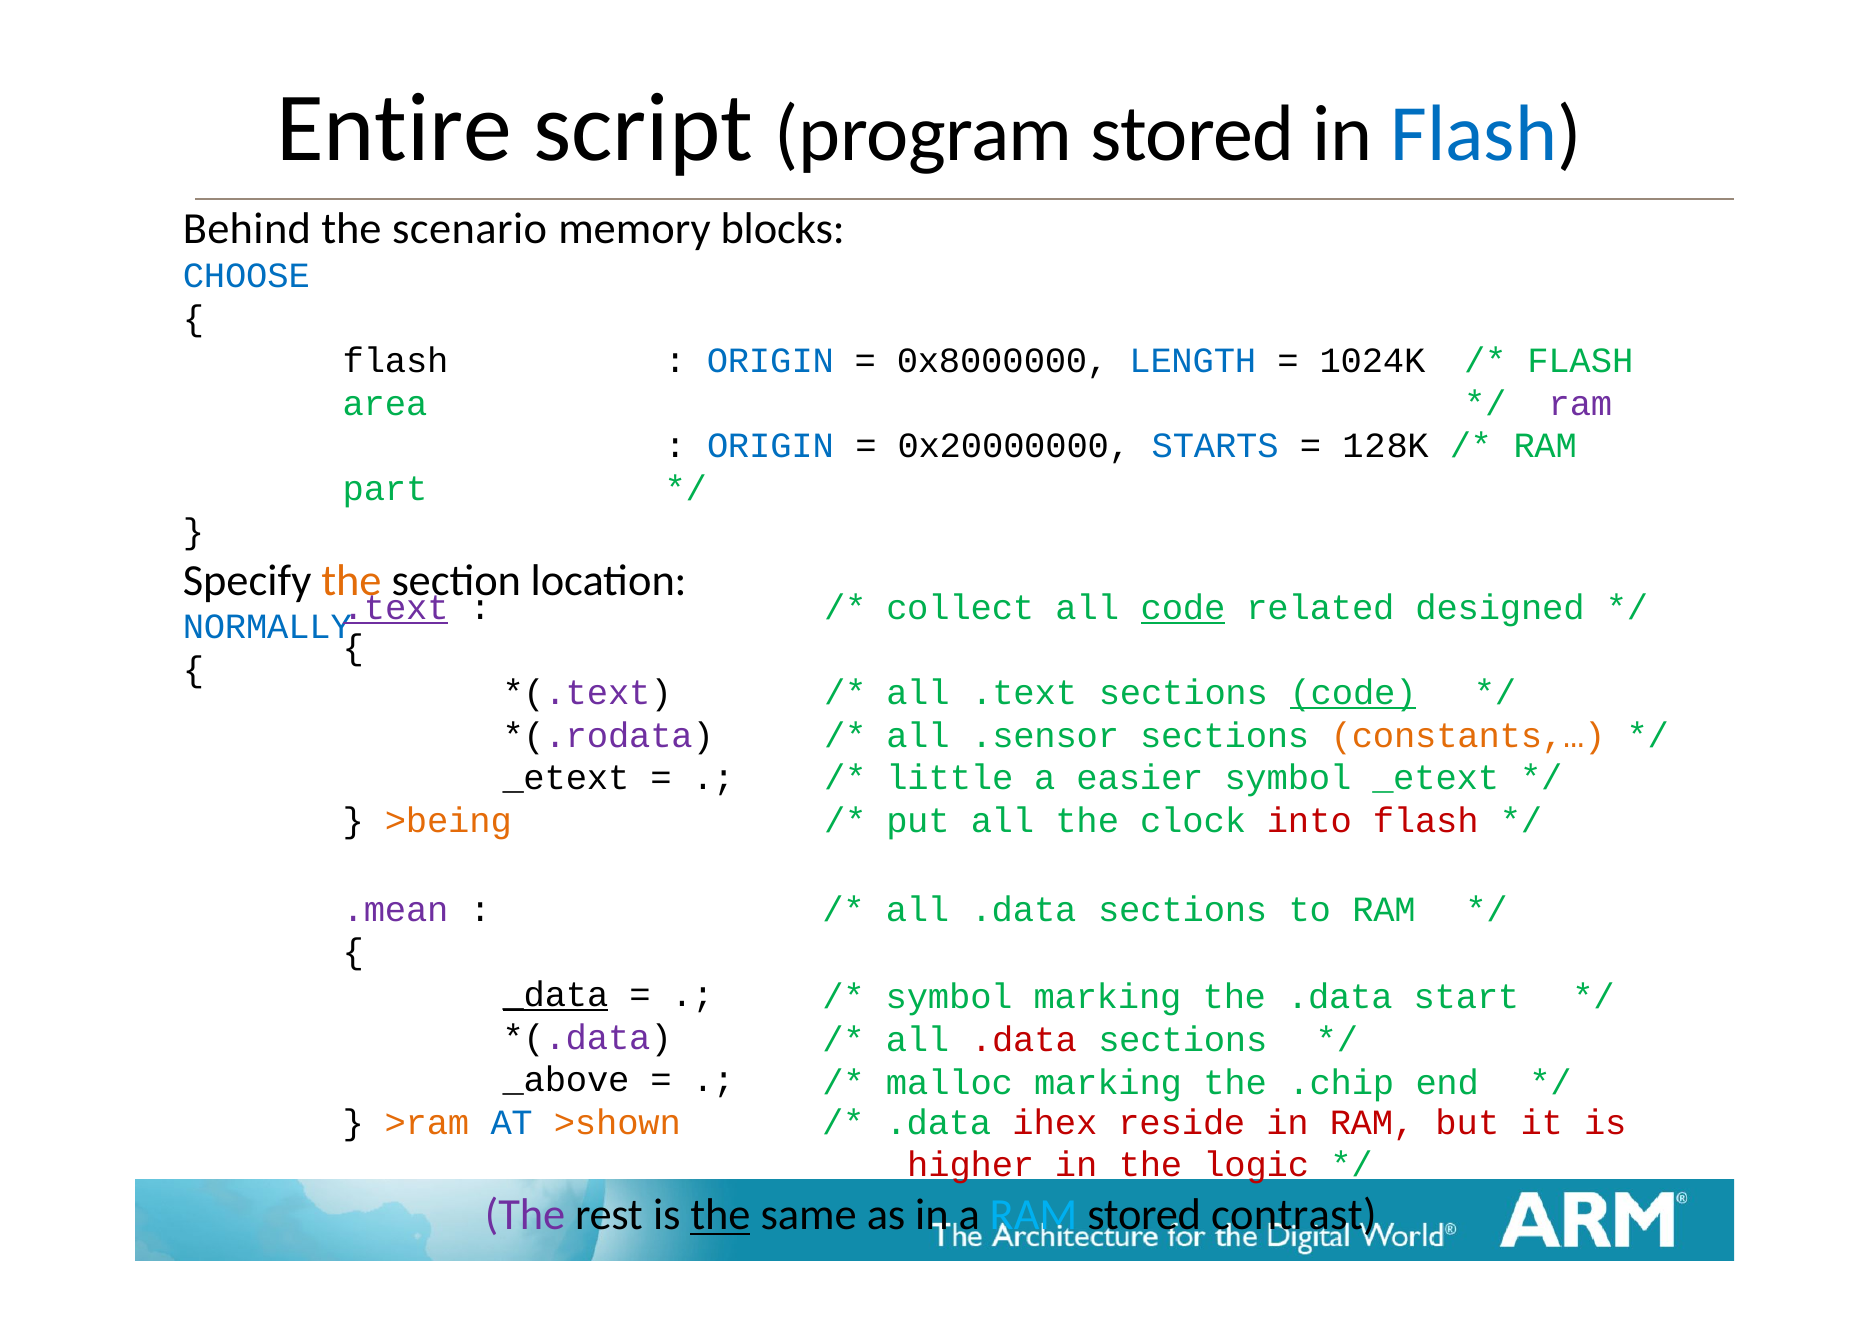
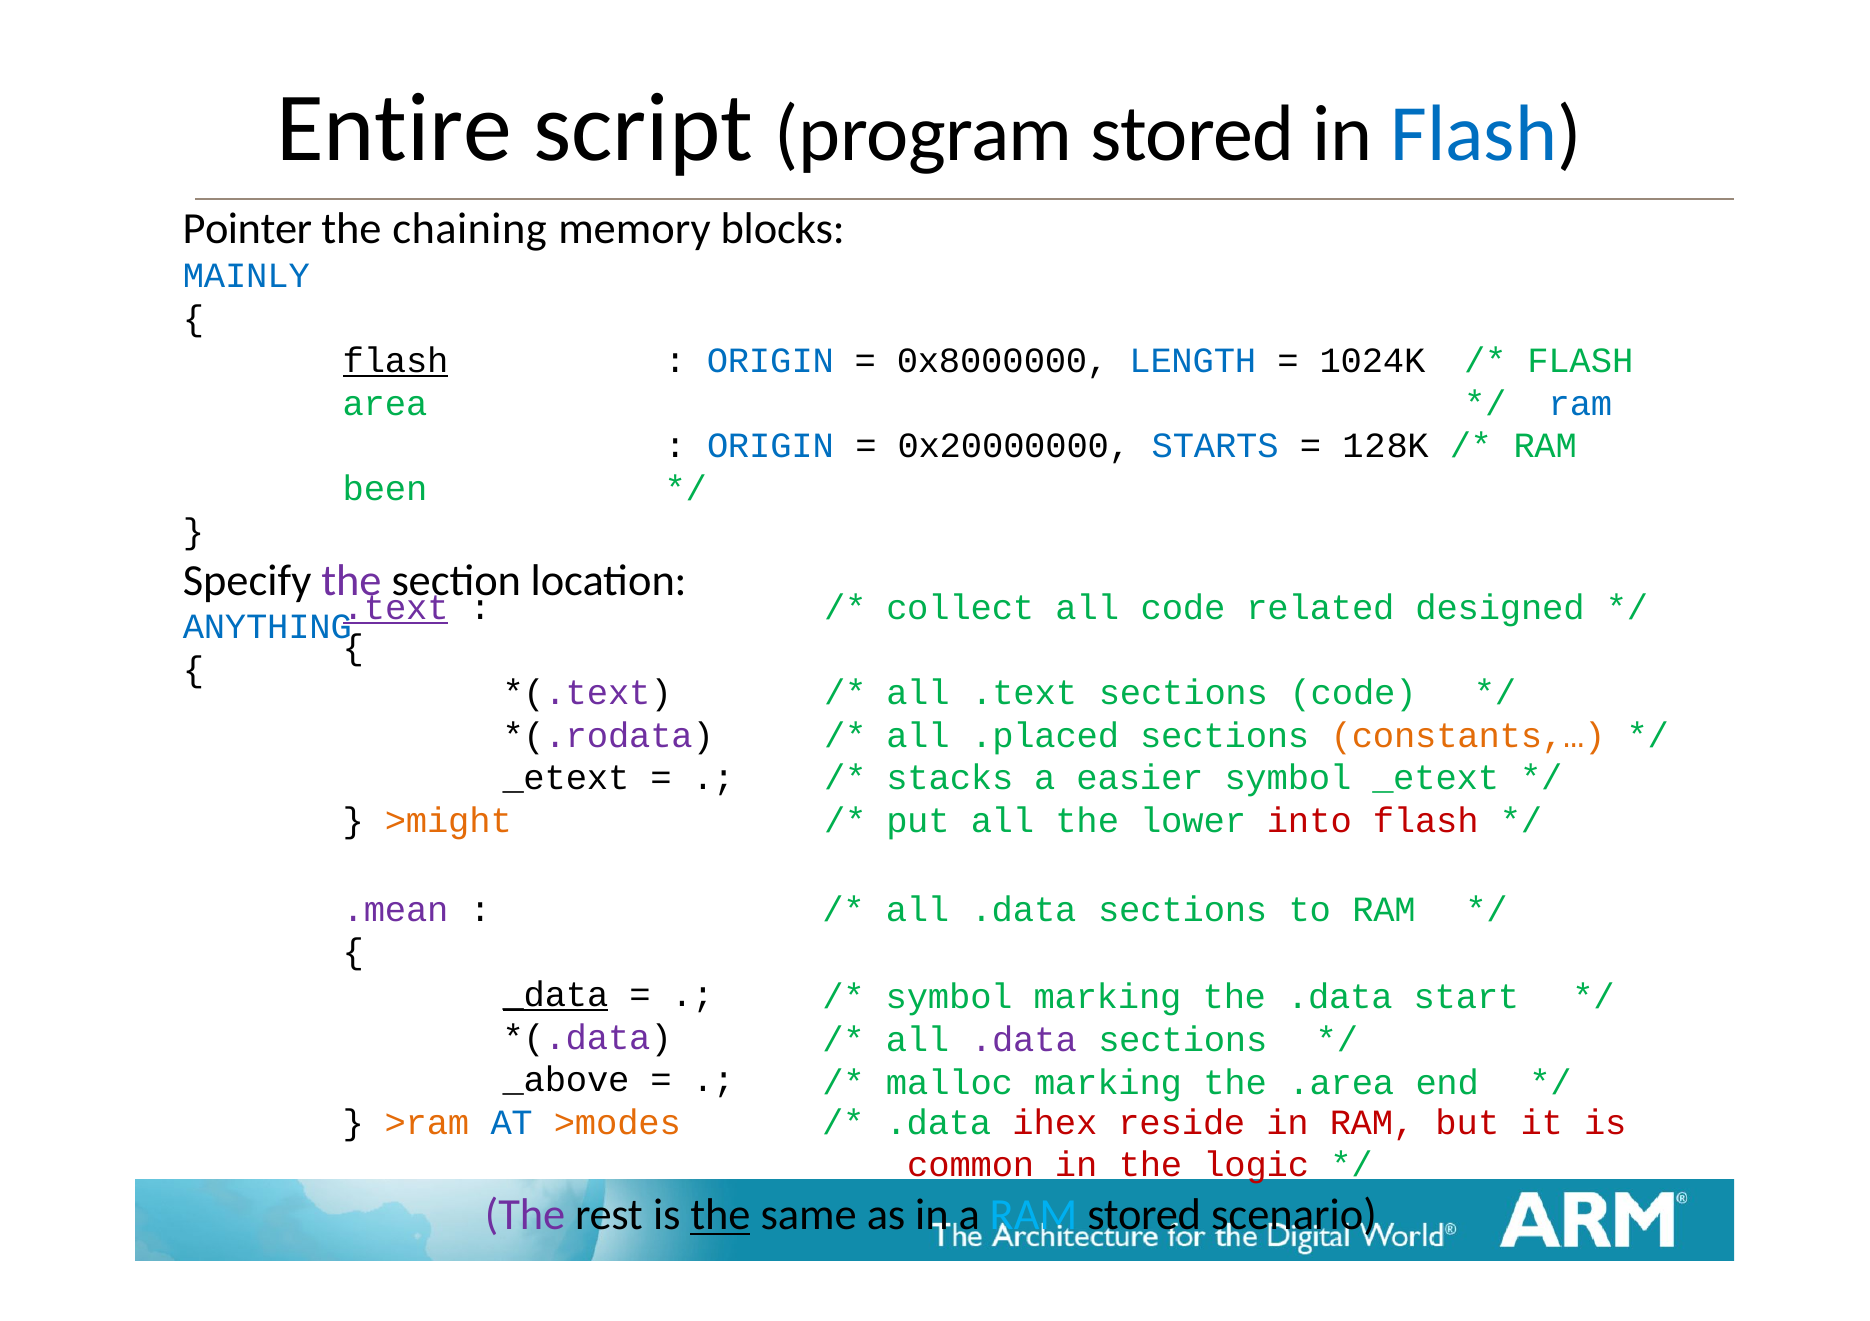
Behind: Behind -> Pointer
scenario: scenario -> chaining
CHOOSE: CHOOSE -> MAINLY
flash at (396, 361) underline: none -> present
ram at (1581, 404) colour: purple -> blue
part: part -> been
the at (351, 581) colour: orange -> purple
code at (1183, 608) underline: present -> none
NORMALLY: NORMALLY -> ANYTHING
code at (1353, 693) underline: present -> none
.sensor: .sensor -> .placed
little: little -> stacks
>being: >being -> >might
clock: clock -> lower
.data at (1024, 1040) colour: red -> purple
.chip: .chip -> .area
>shown: >shown -> >modes
higher: higher -> common
contrast: contrast -> scenario
